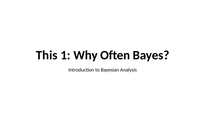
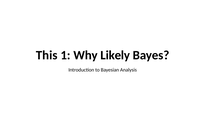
Often: Often -> Likely
